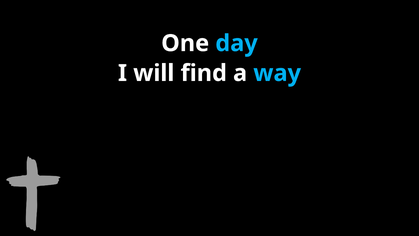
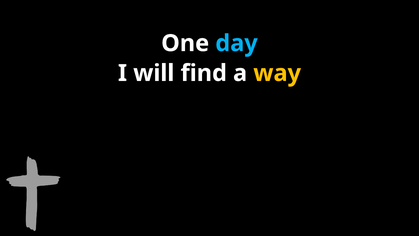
way colour: light blue -> yellow
